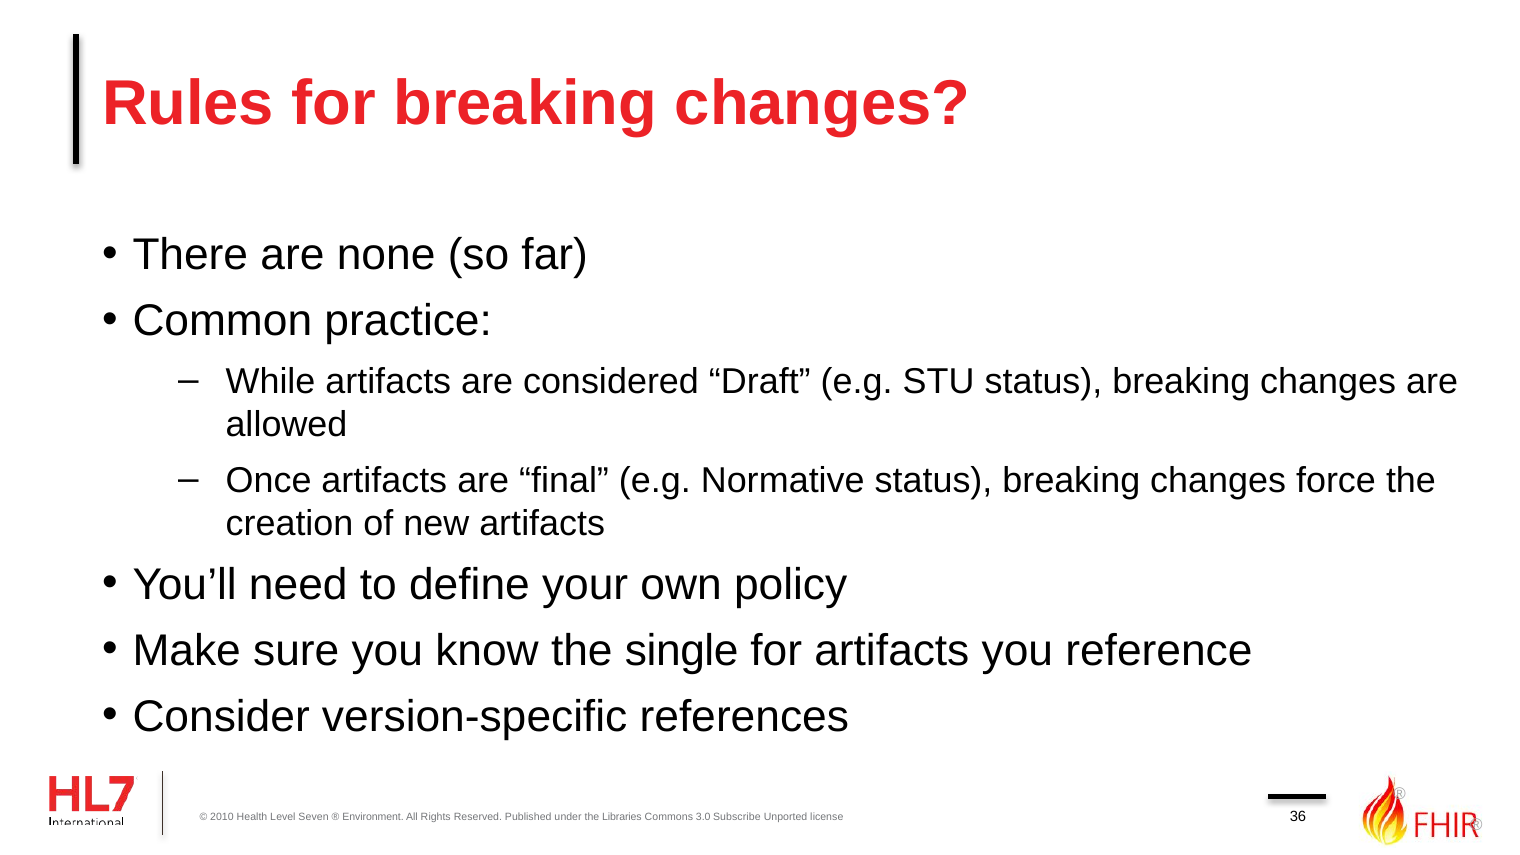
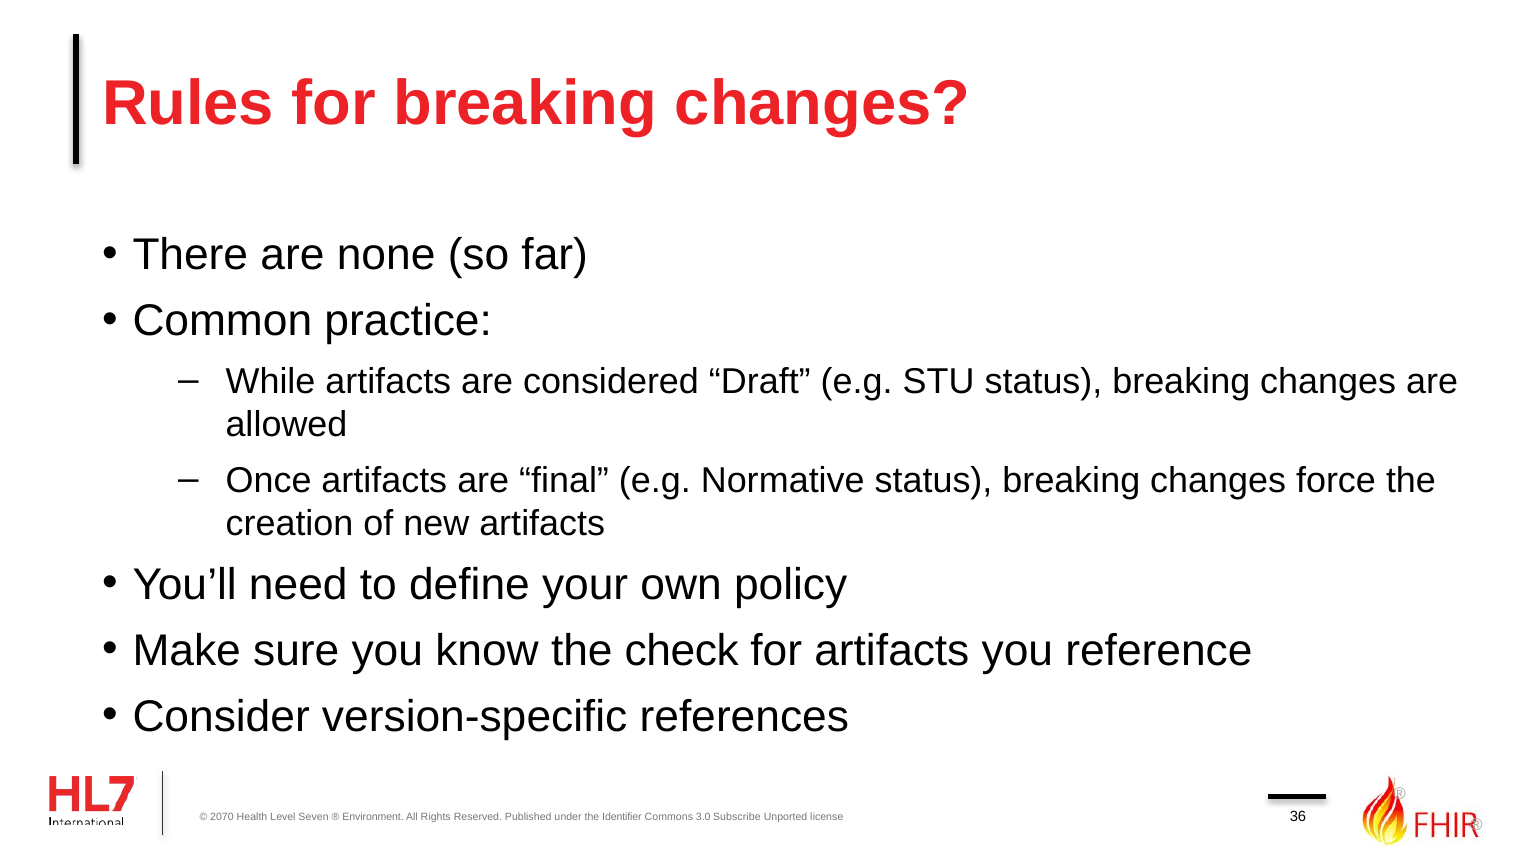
single: single -> check
2010: 2010 -> 2070
Libraries: Libraries -> Identifier
